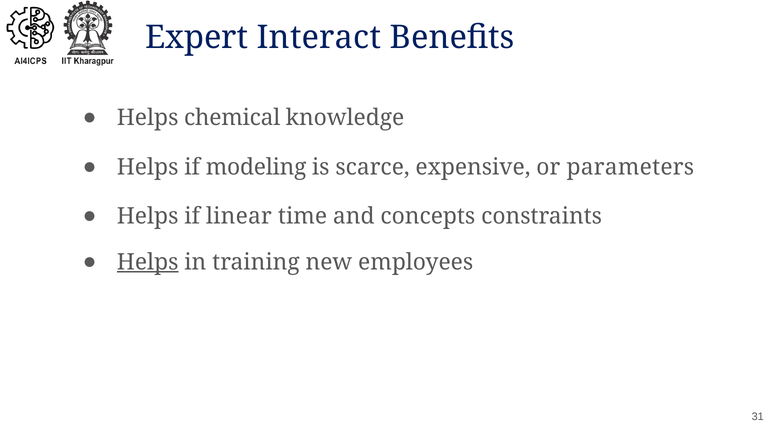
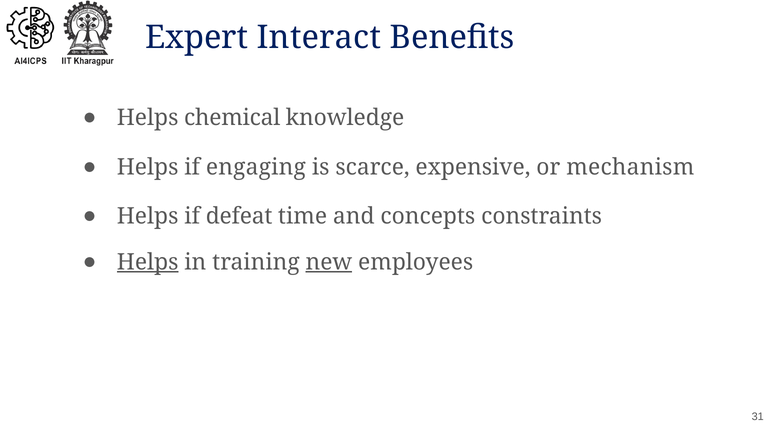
modeling: modeling -> engaging
parameters: parameters -> mechanism
linear: linear -> defeat
new underline: none -> present
